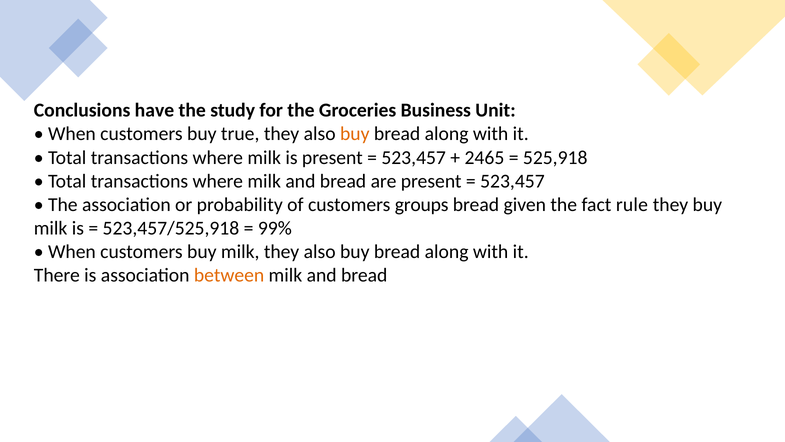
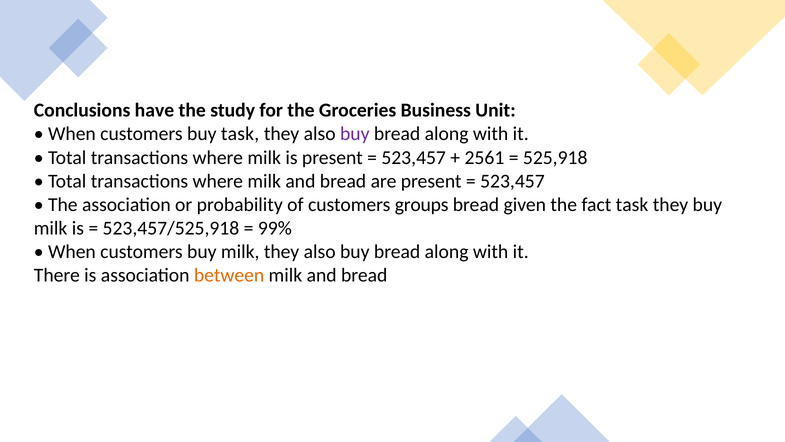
buy true: true -> task
buy at (355, 134) colour: orange -> purple
2465: 2465 -> 2561
fact rule: rule -> task
